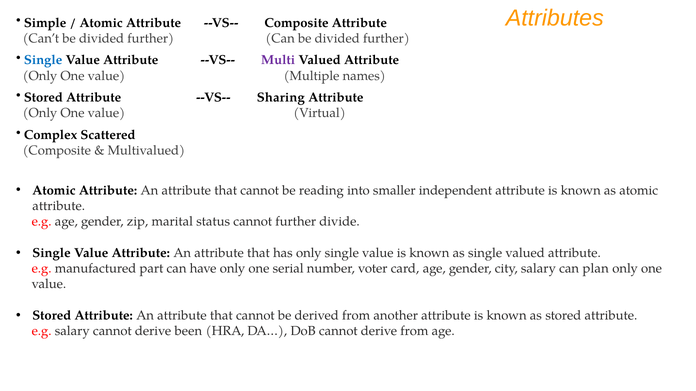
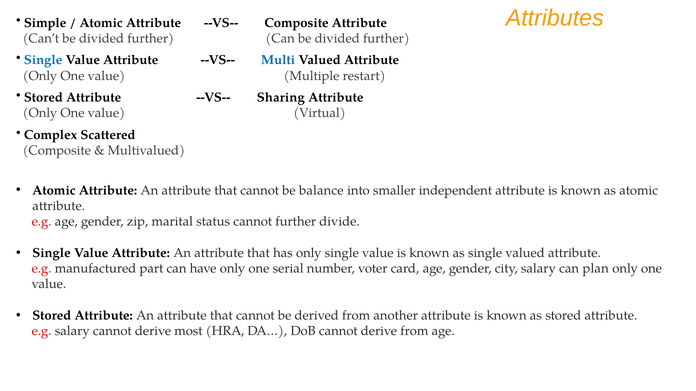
Multi colour: purple -> blue
names: names -> restart
reading: reading -> balance
been: been -> most
